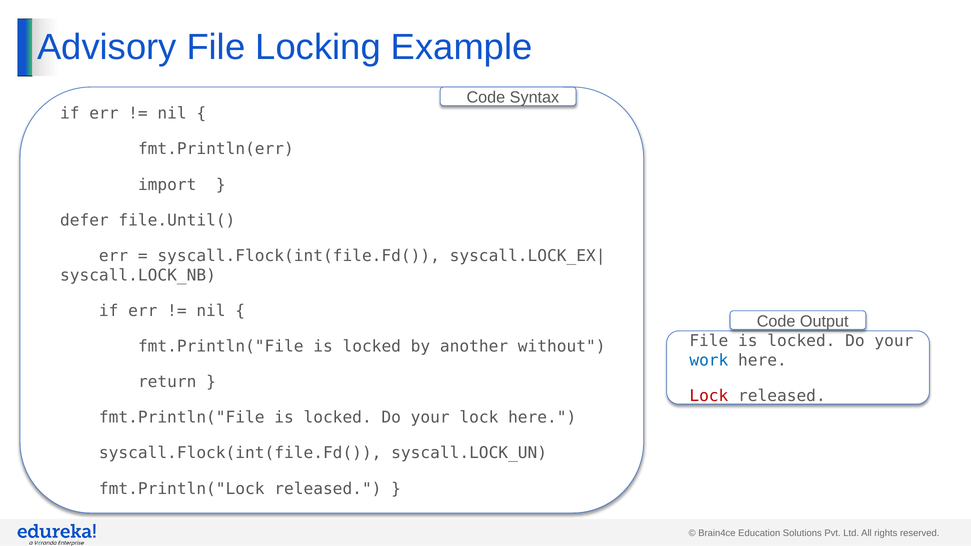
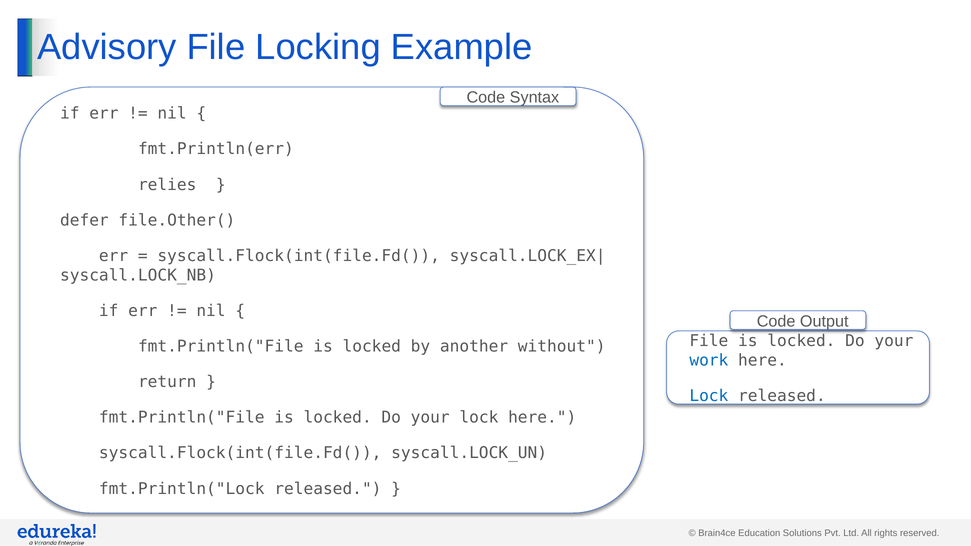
import: import -> relies
file.Until(: file.Until( -> file.Other(
Lock at (709, 396) colour: red -> blue
